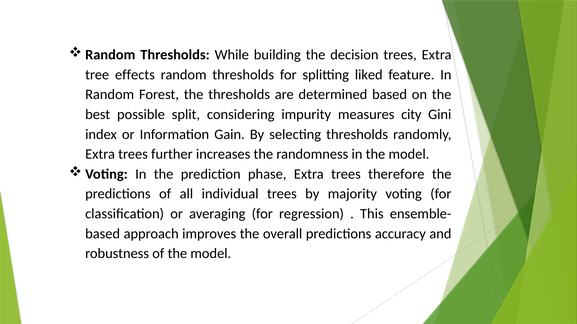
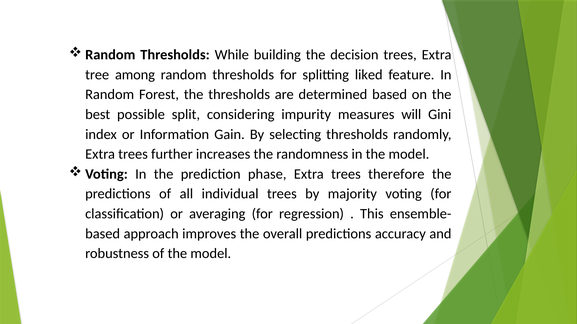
effects: effects -> among
city: city -> will
